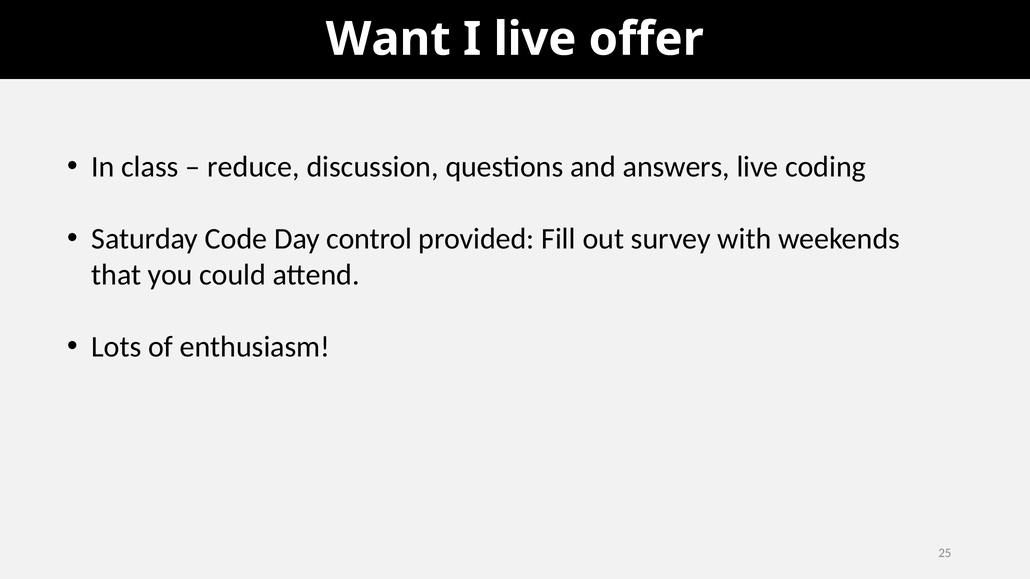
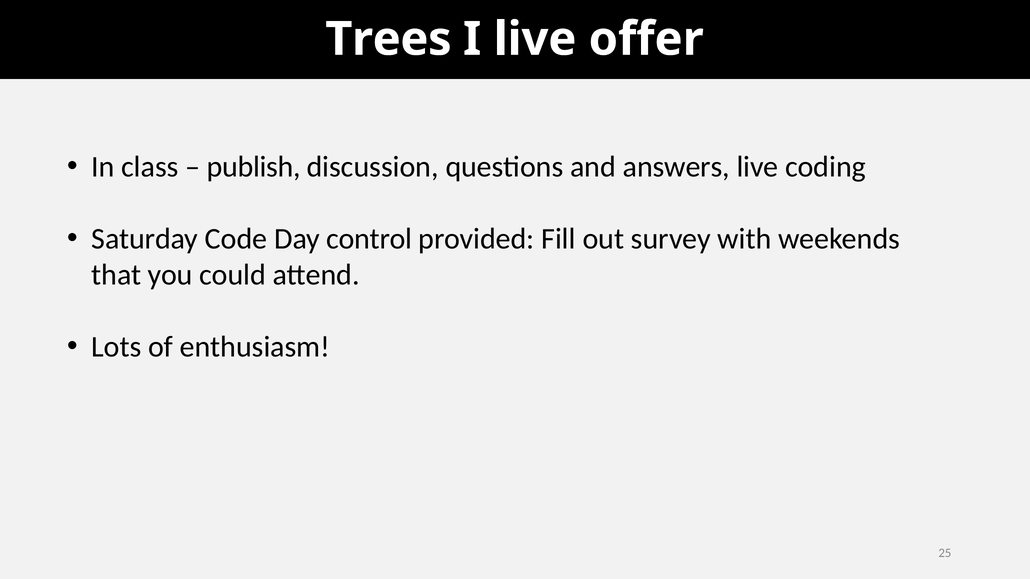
Want: Want -> Trees
reduce: reduce -> publish
